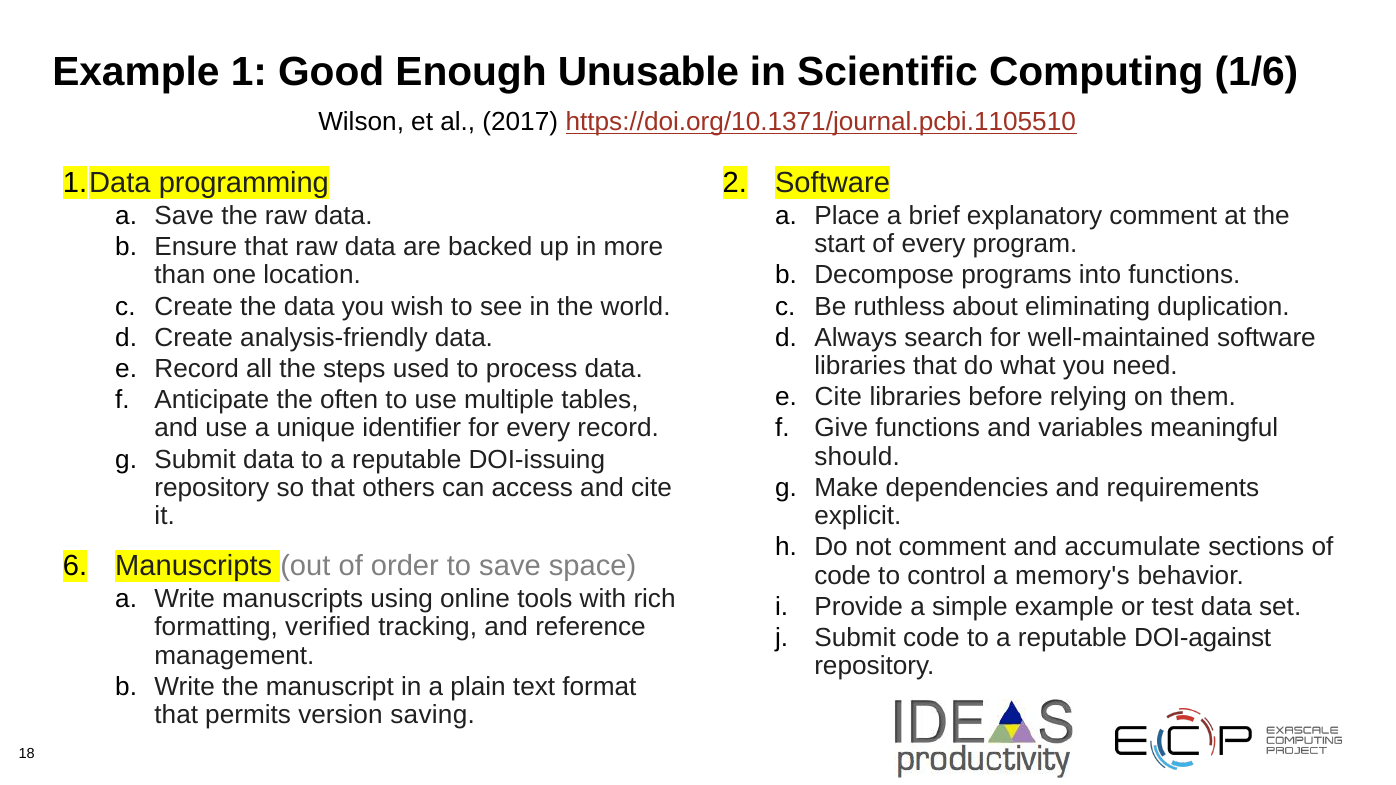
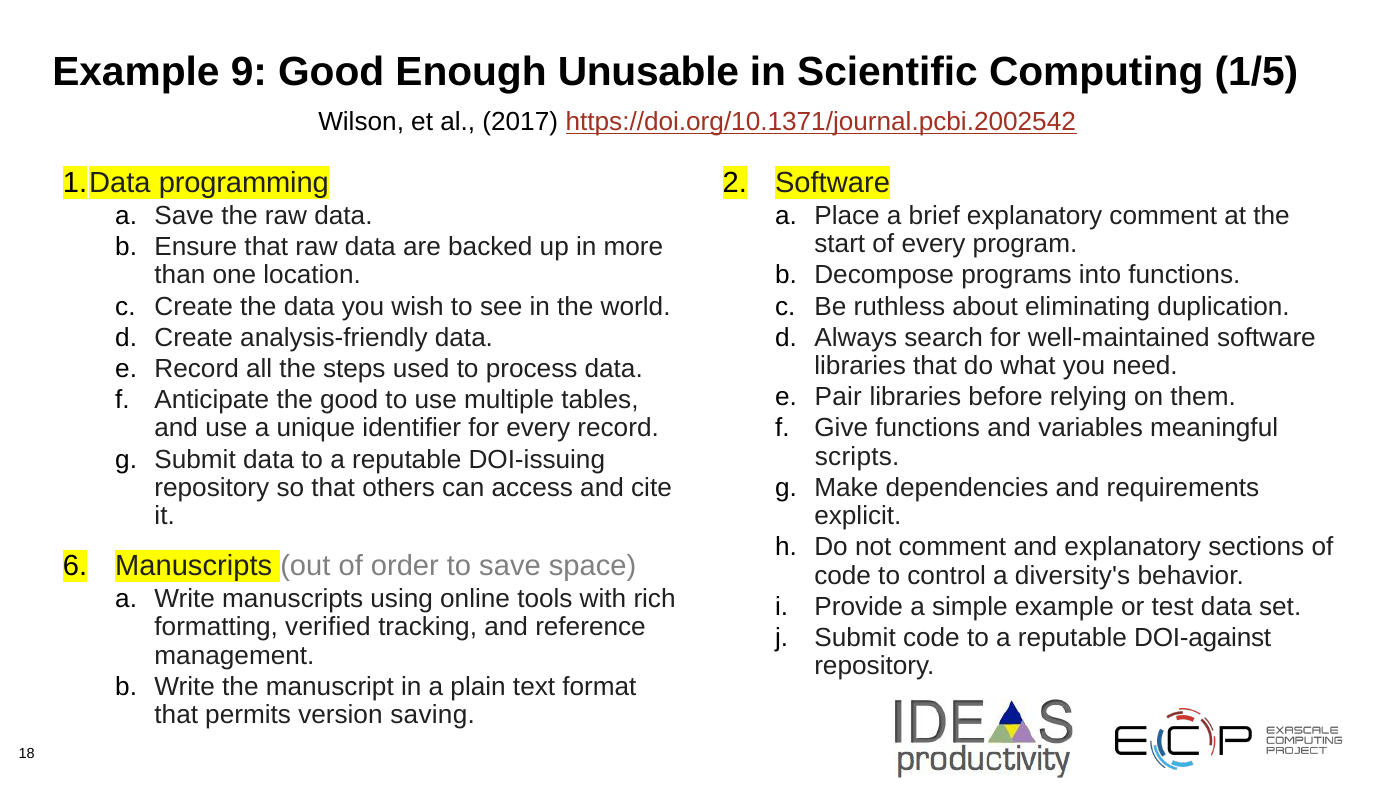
1: 1 -> 9
1/6: 1/6 -> 1/5
https://doi.org/10.1371/journal.pcbi.1105510: https://doi.org/10.1371/journal.pcbi.1105510 -> https://doi.org/10.1371/journal.pcbi.2002542
Cite at (838, 397): Cite -> Pair
the often: often -> good
should: should -> scripts
and accumulate: accumulate -> explanatory
memory's: memory's -> diversity's
